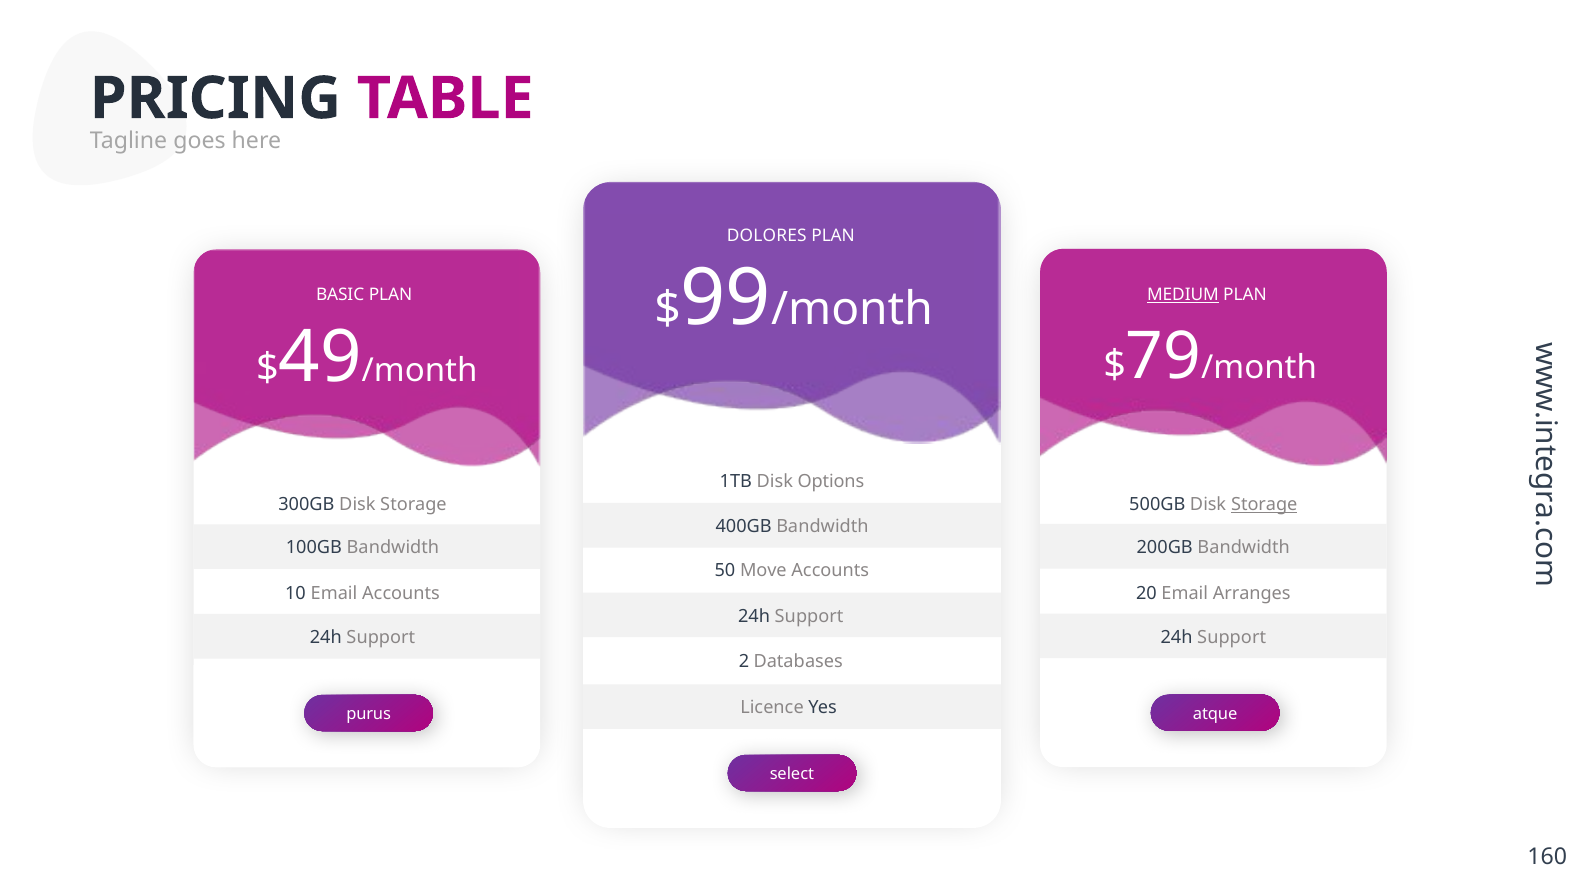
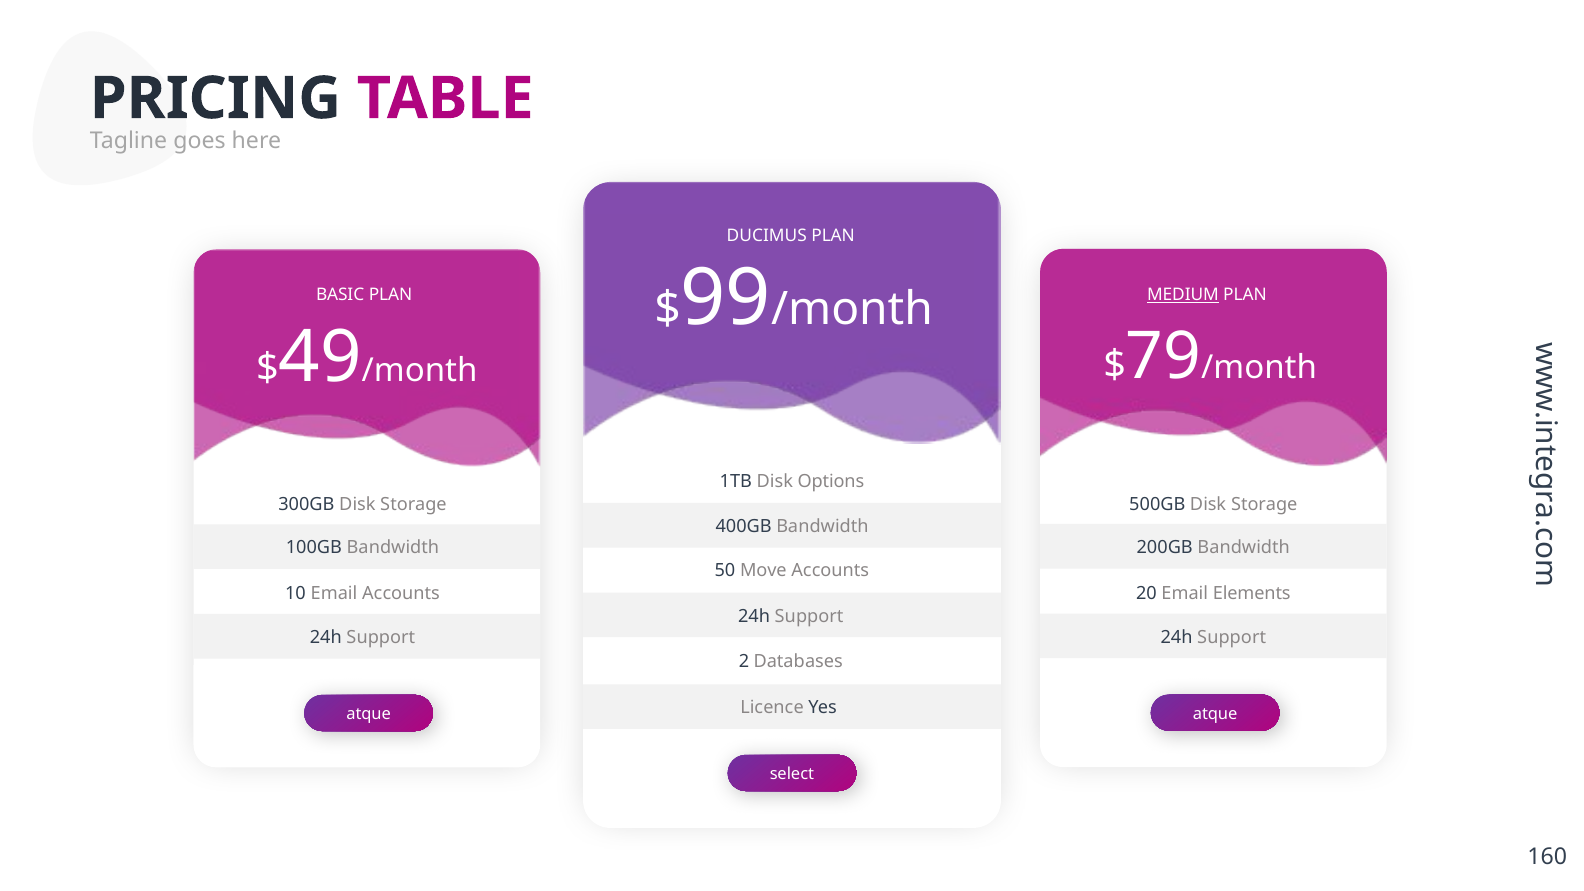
DOLORES: DOLORES -> DUCIMUS
Storage at (1264, 505) underline: present -> none
Arranges: Arranges -> Elements
purus at (369, 714): purus -> atque
